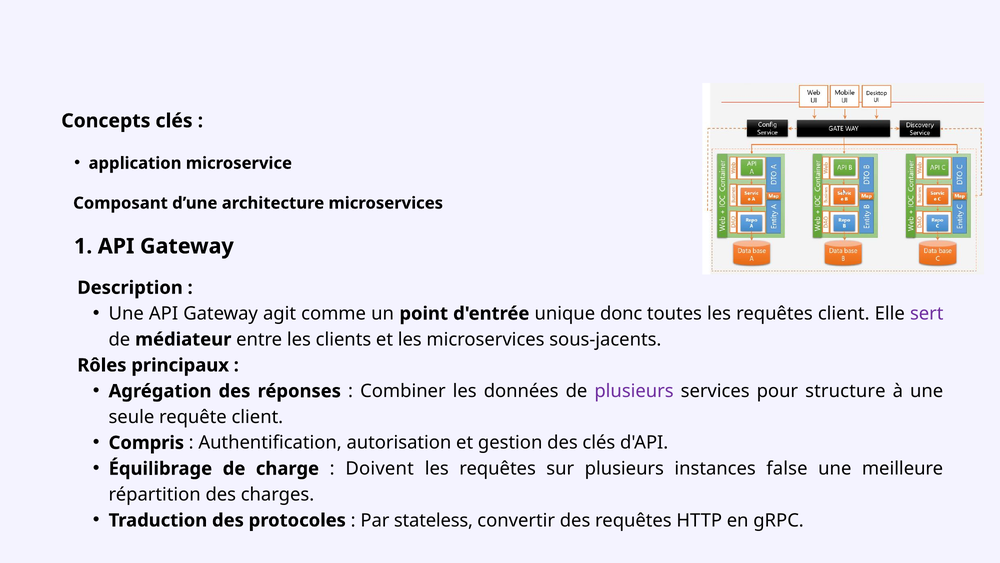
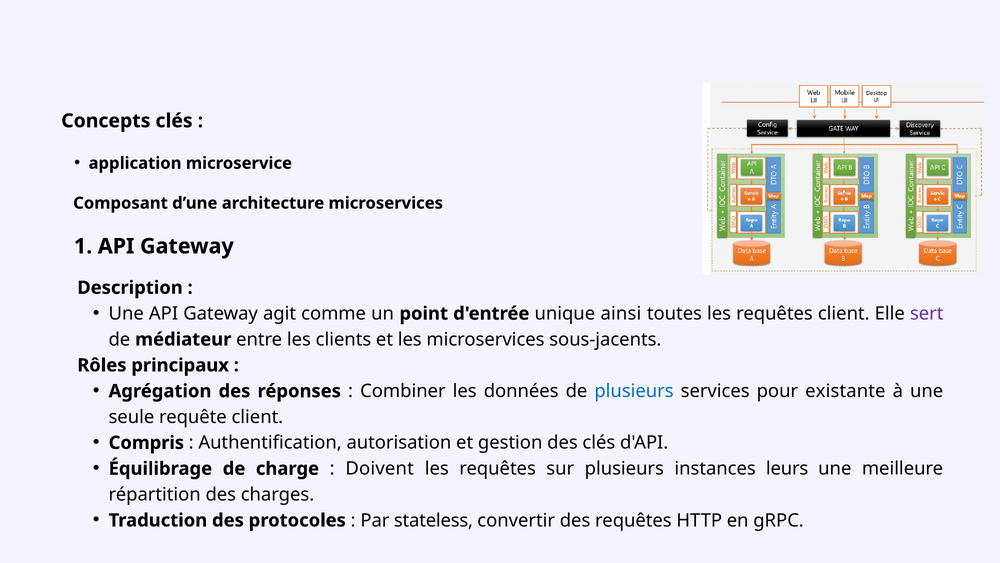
donc: donc -> ainsi
plusieurs at (634, 391) colour: purple -> blue
structure: structure -> existante
false: false -> leurs
